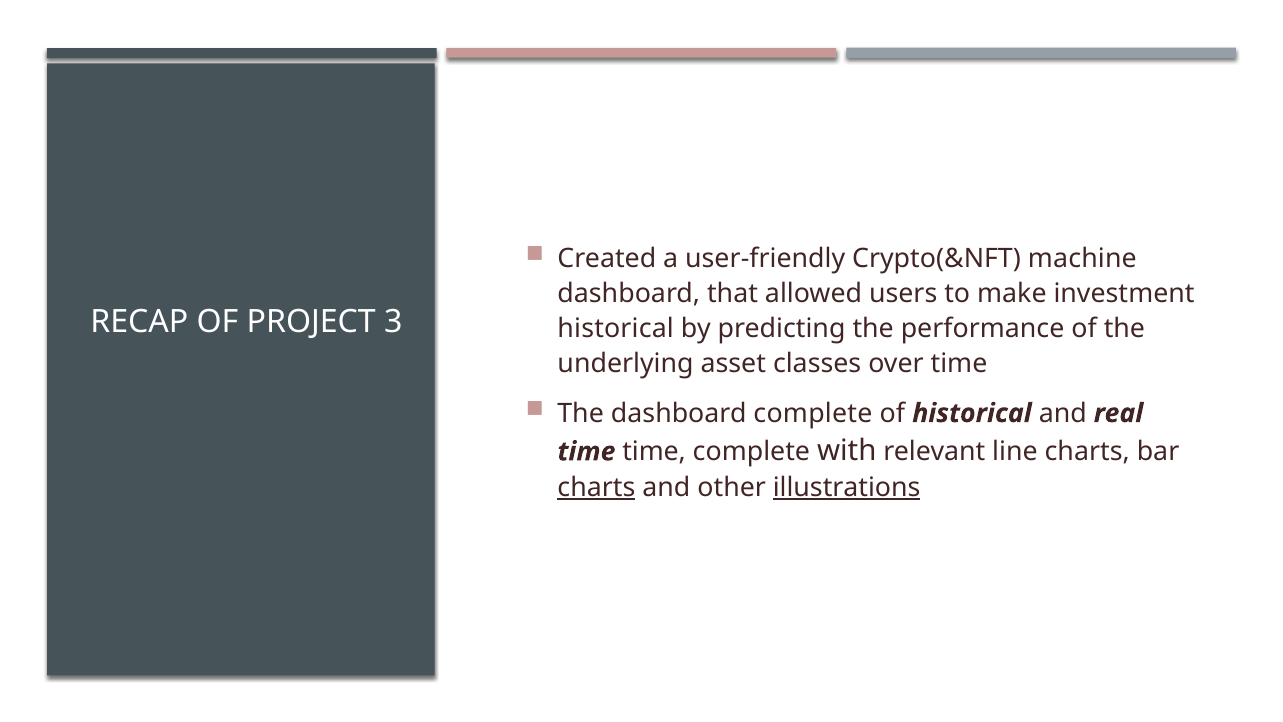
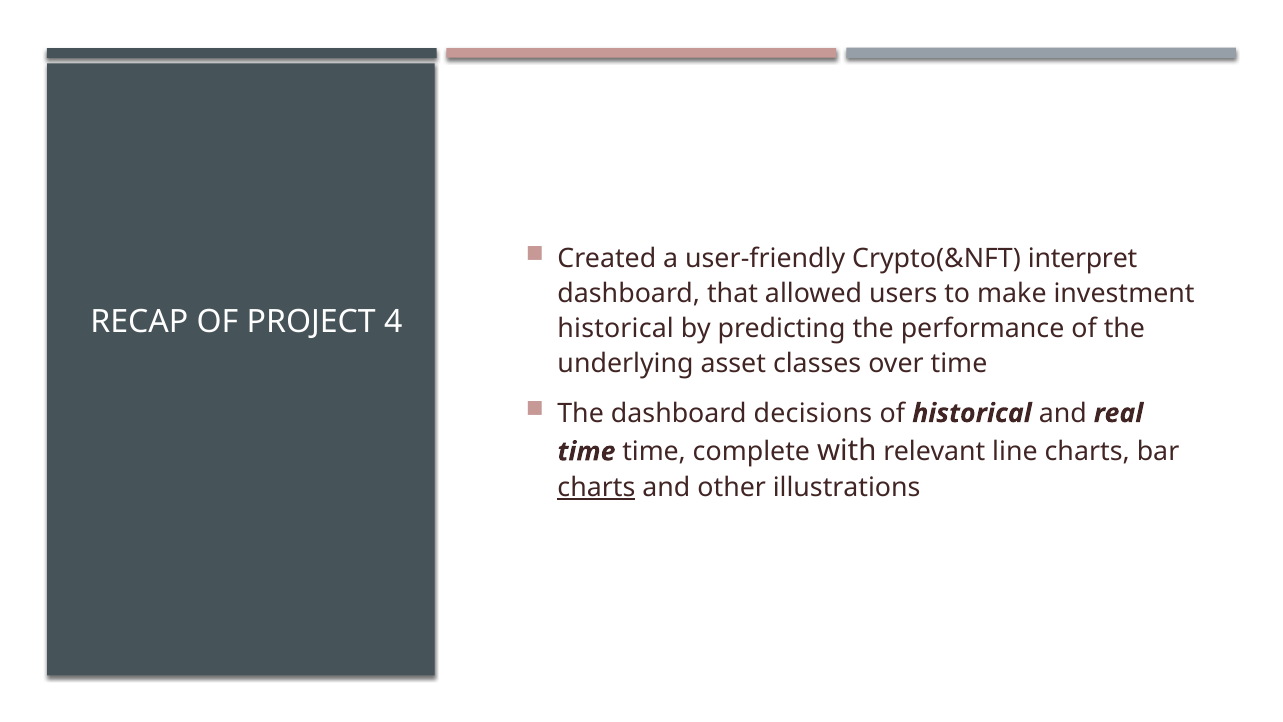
machine: machine -> interpret
3: 3 -> 4
dashboard complete: complete -> decisions
illustrations underline: present -> none
